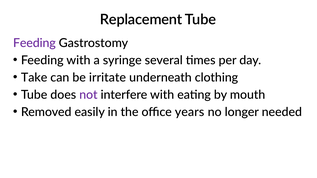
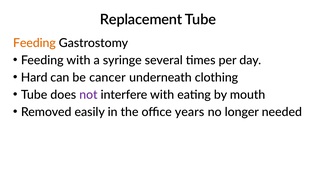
Feeding at (34, 43) colour: purple -> orange
Take: Take -> Hard
irritate: irritate -> cancer
